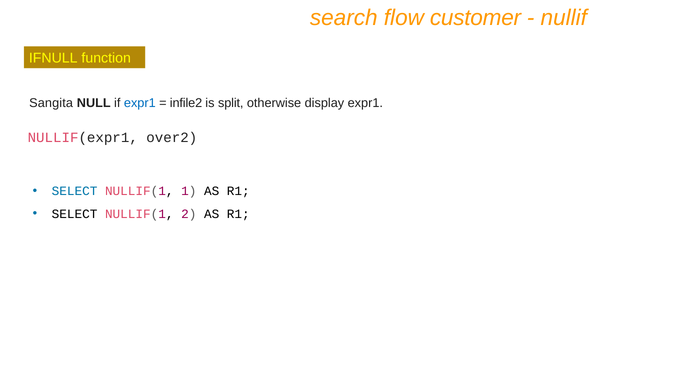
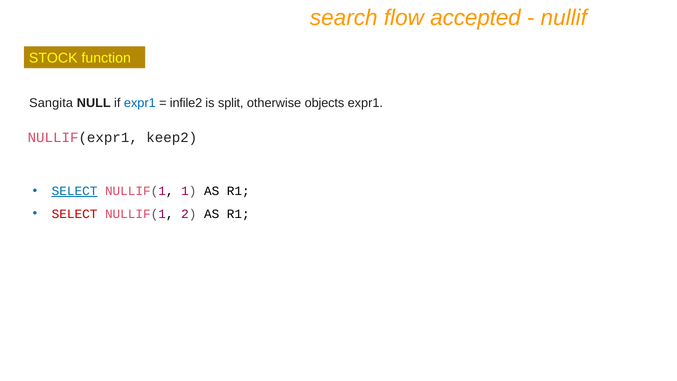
customer: customer -> accepted
IFNULL: IFNULL -> STOCK
display: display -> objects
over2: over2 -> keep2
SELECT at (75, 191) underline: none -> present
SELECT at (75, 214) colour: black -> red
